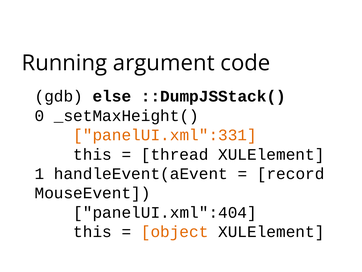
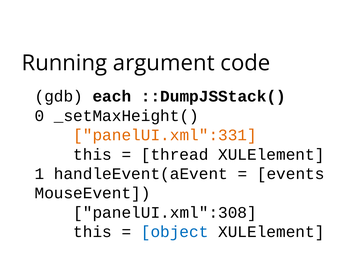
else: else -> each
record: record -> events
panelUI.xml":404: panelUI.xml":404 -> panelUI.xml":308
object colour: orange -> blue
